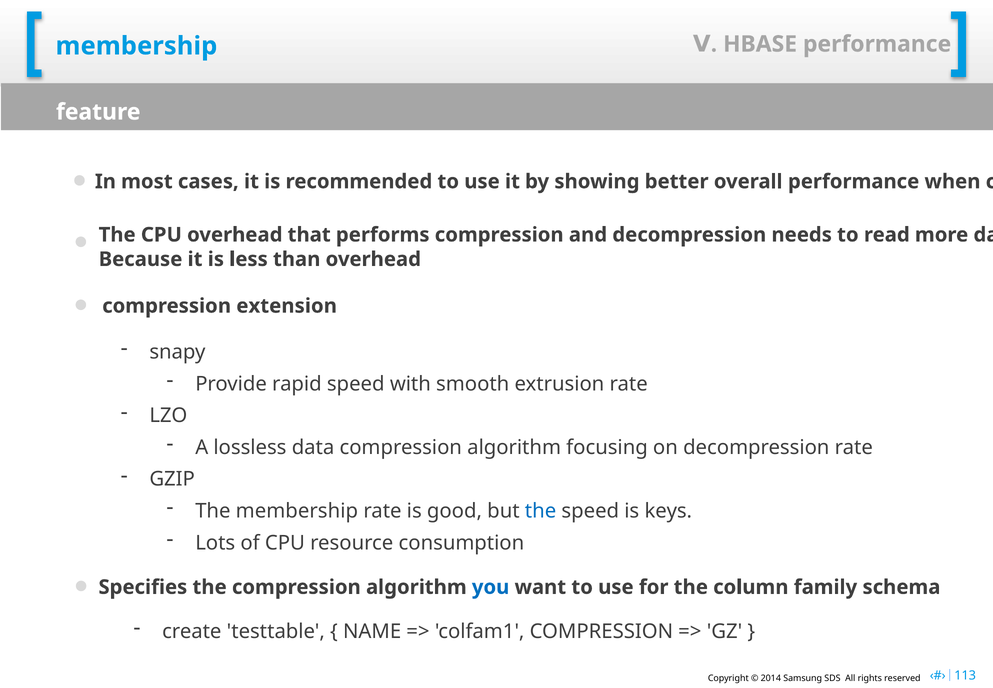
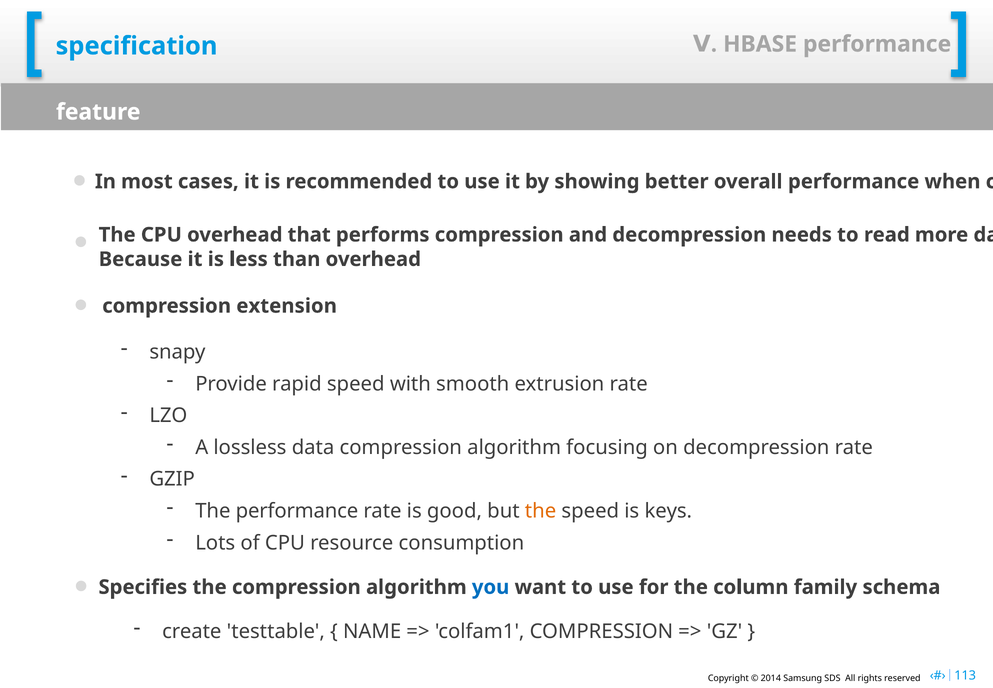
membership at (136, 46): membership -> specification
The membership: membership -> performance
the at (541, 511) colour: blue -> orange
